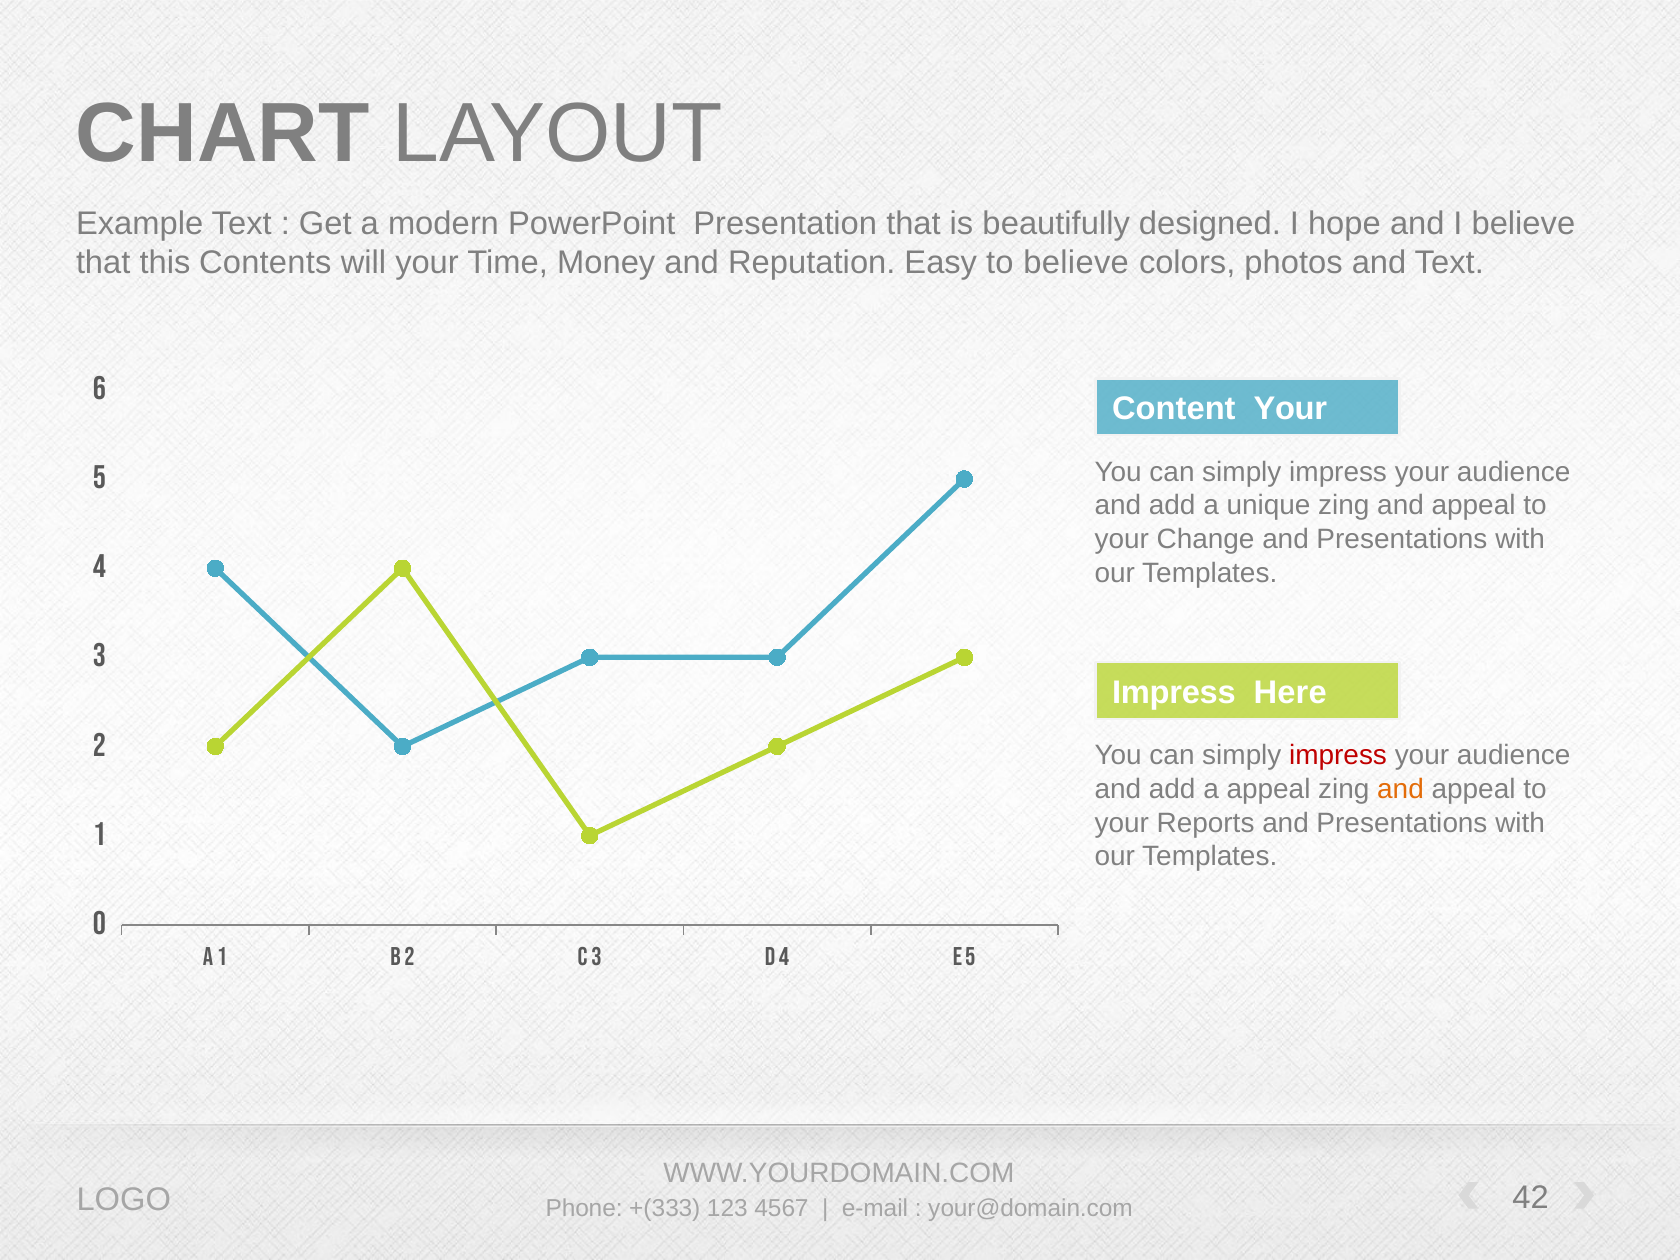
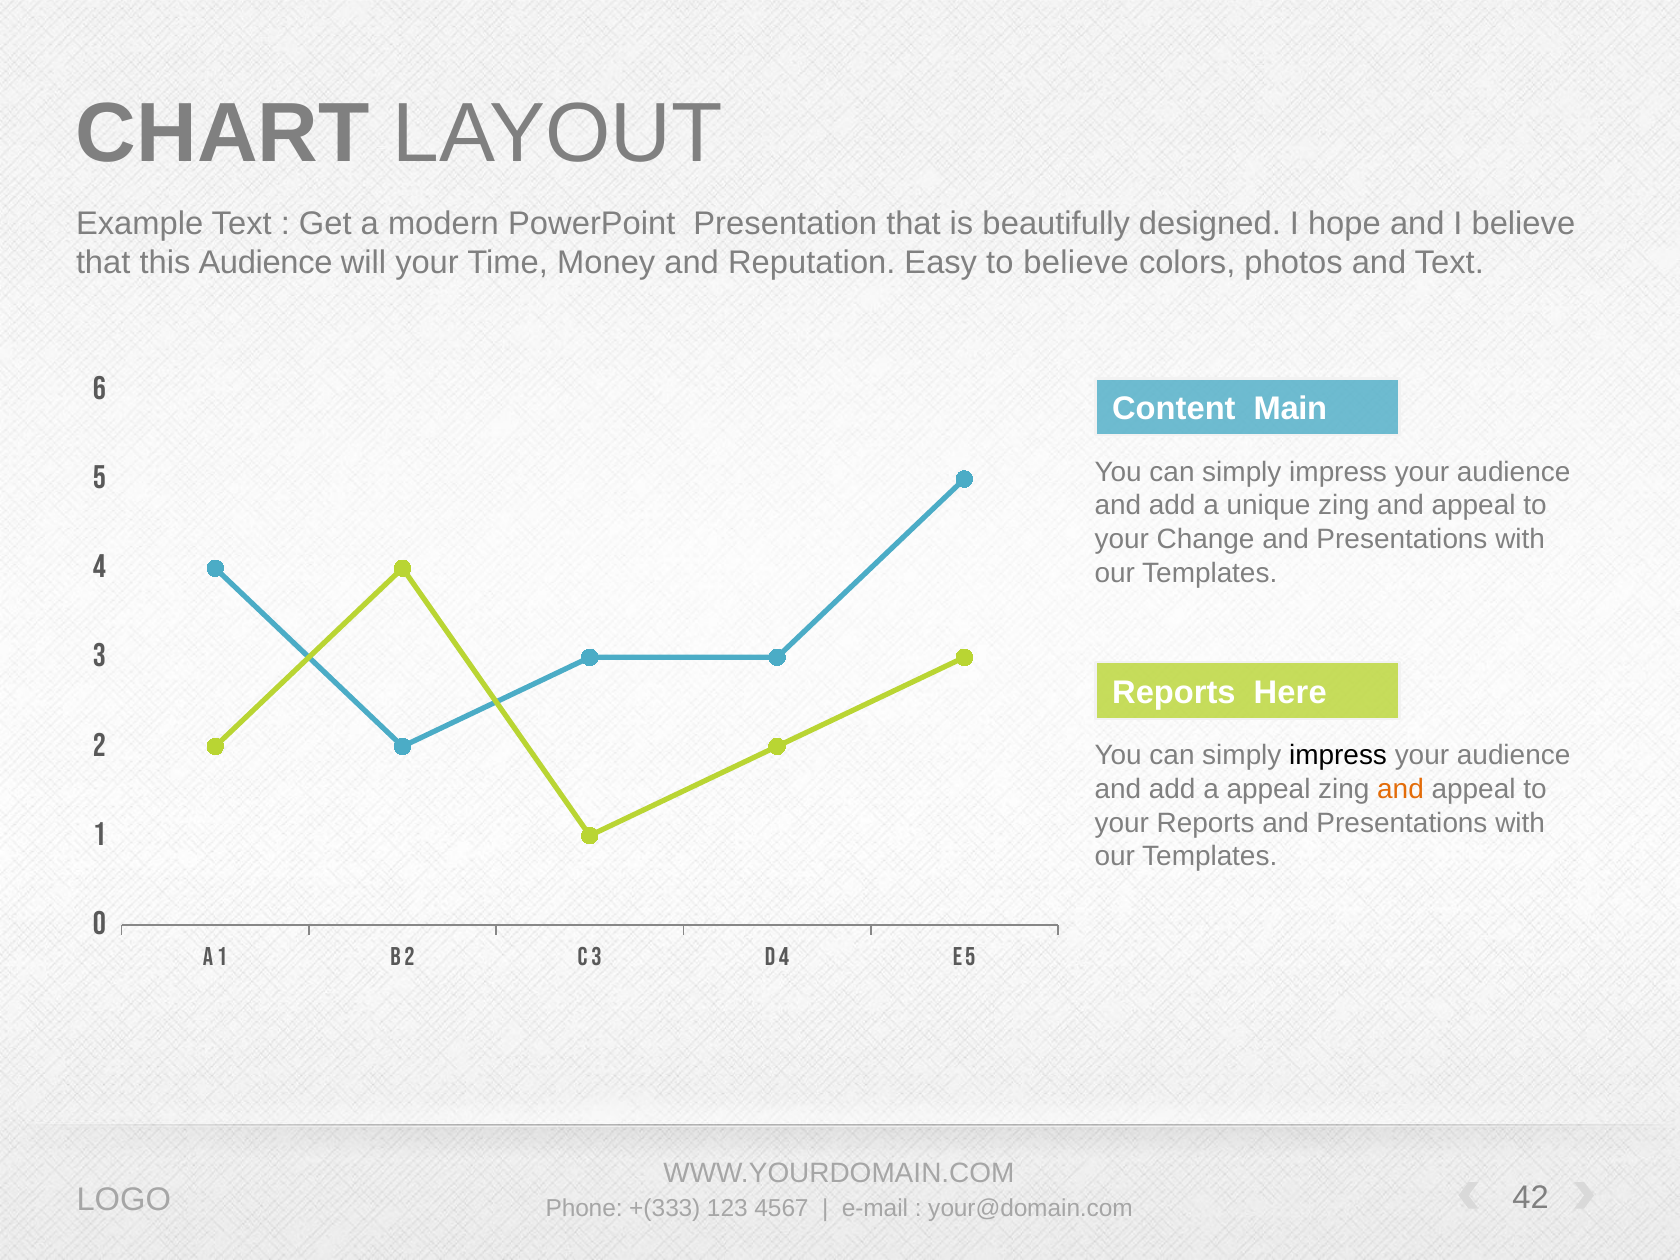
this Contents: Contents -> Audience
Content Your: Your -> Main
Impress at (1174, 693): Impress -> Reports
impress at (1338, 756) colour: red -> black
